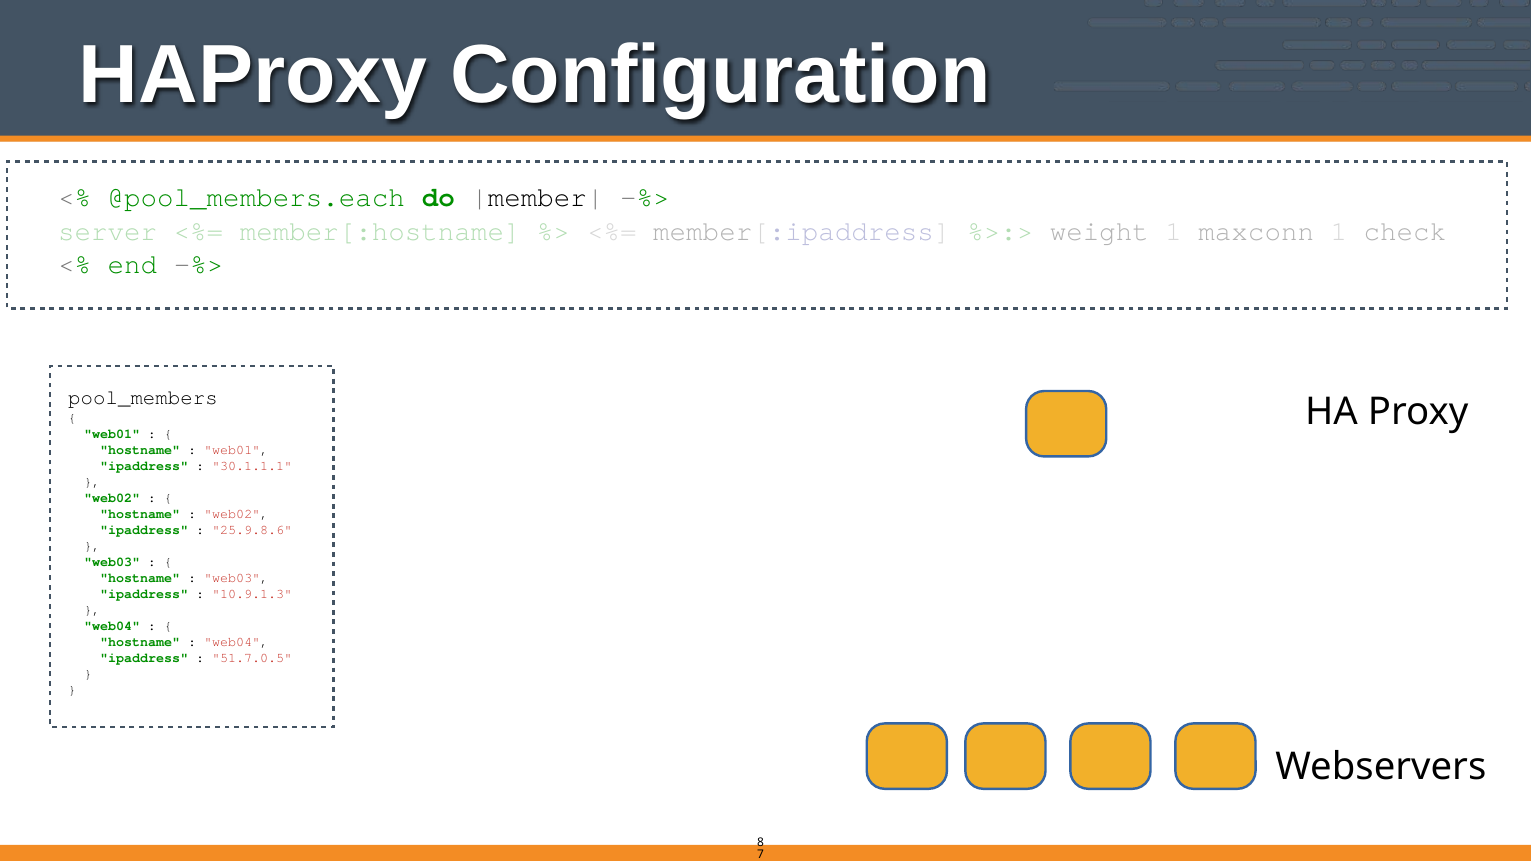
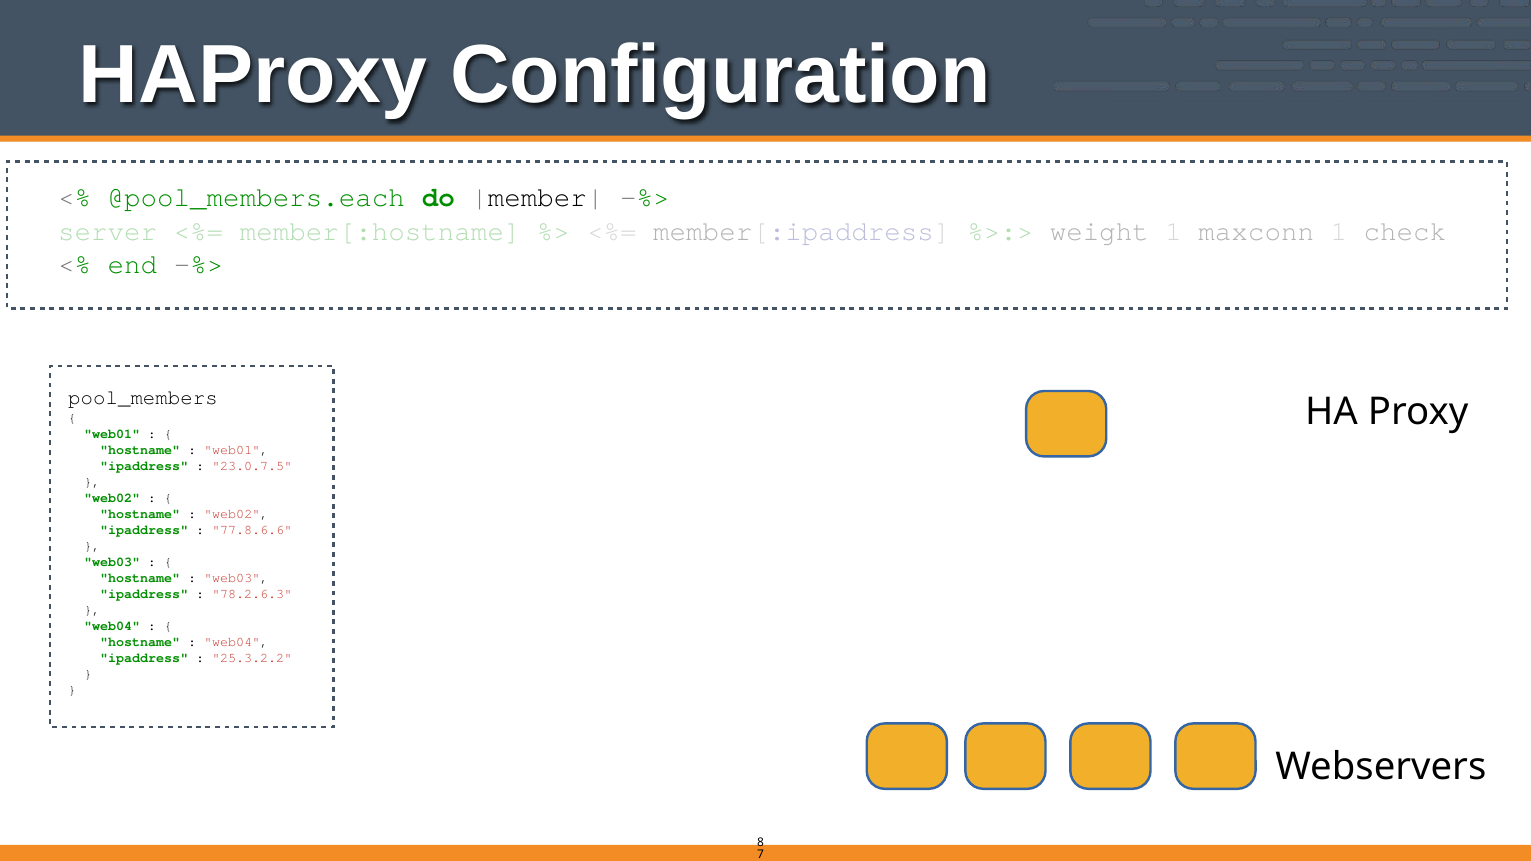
30.1.1.1: 30.1.1.1 -> 23.0.7.5
25.9.8.6: 25.9.8.6 -> 77.8.6.6
10.9.1.3: 10.9.1.3 -> 78.2.6.3
51.7.0.5: 51.7.0.5 -> 25.3.2.2
